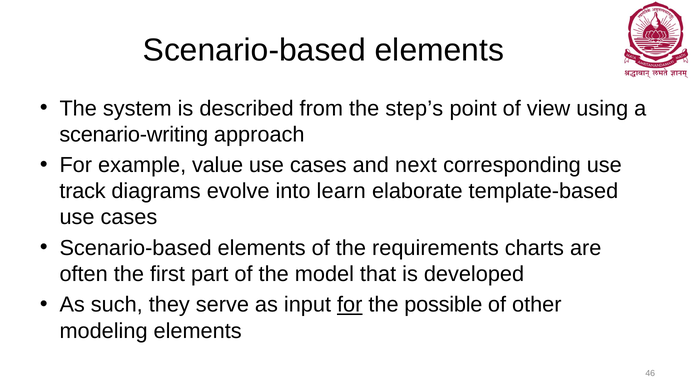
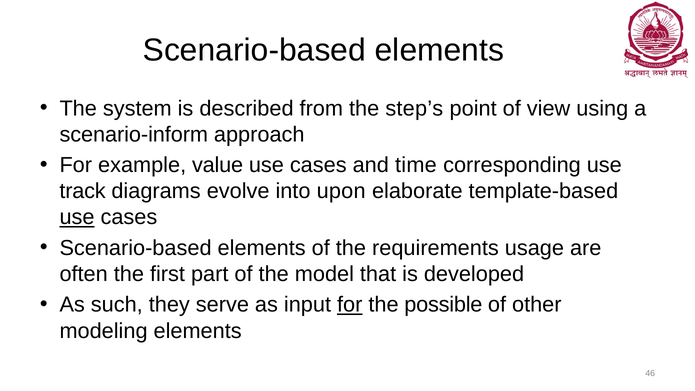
scenario-writing: scenario-writing -> scenario-inform
next: next -> time
learn: learn -> upon
use at (77, 217) underline: none -> present
charts: charts -> usage
